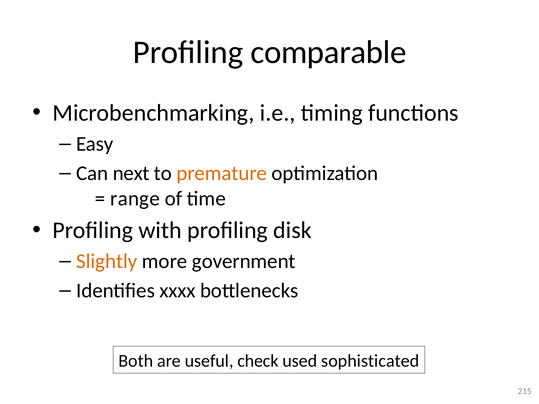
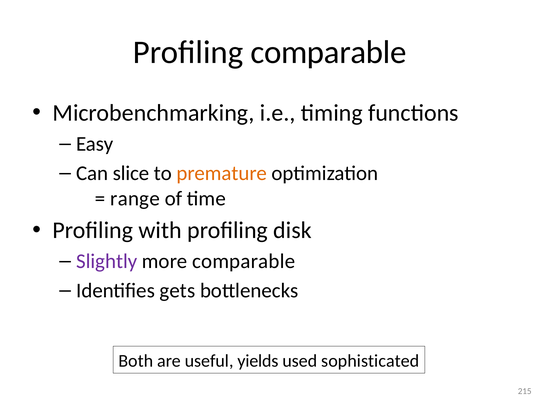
next: next -> slice
Slightly colour: orange -> purple
more government: government -> comparable
xxxx: xxxx -> gets
check: check -> yields
